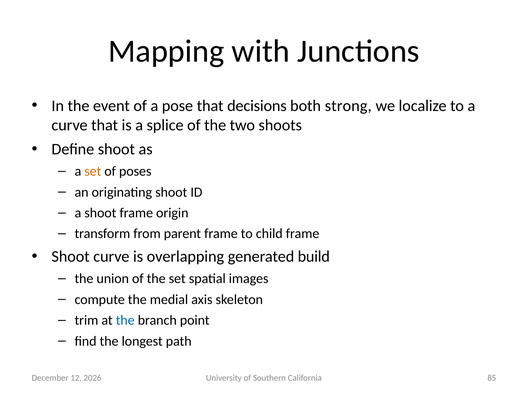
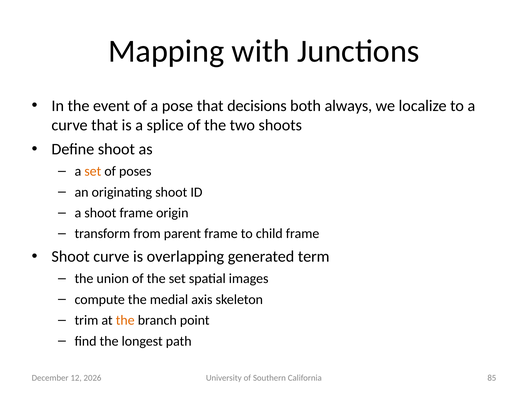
strong: strong -> always
build: build -> term
the at (125, 320) colour: blue -> orange
